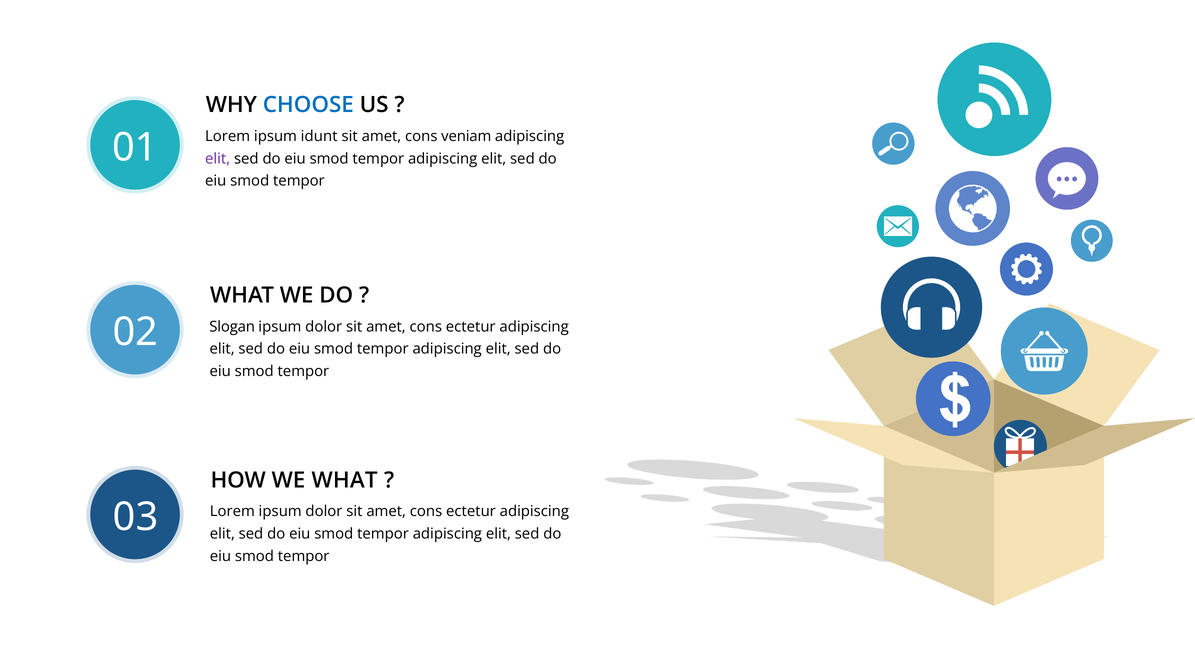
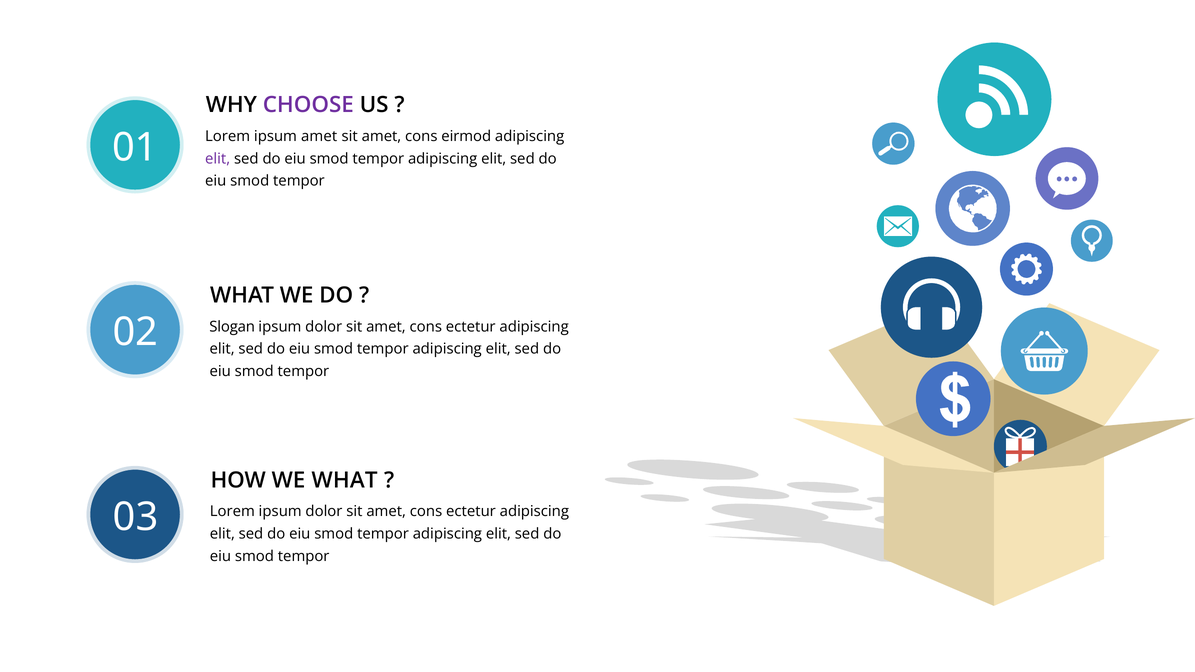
CHOOSE colour: blue -> purple
ipsum idunt: idunt -> amet
veniam: veniam -> eirmod
